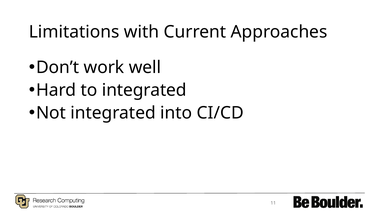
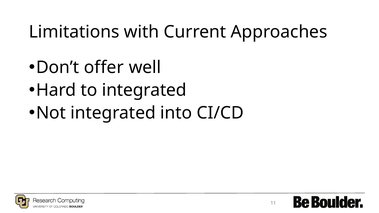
work: work -> offer
